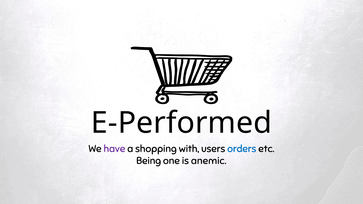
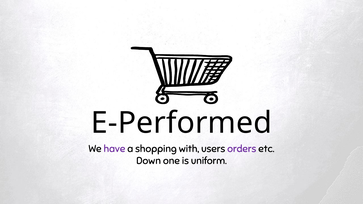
orders colour: blue -> purple
Being: Being -> Down
anemic: anemic -> uniform
